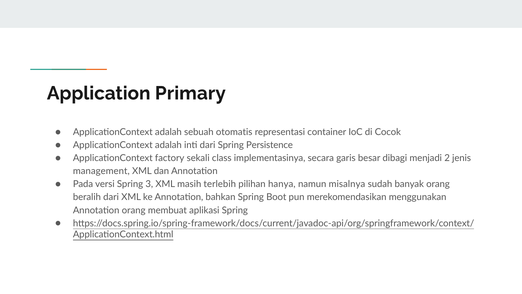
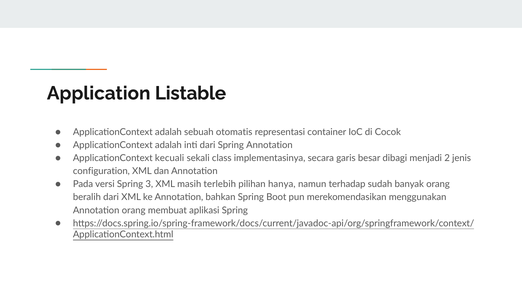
Primary: Primary -> Listable
Spring Persistence: Persistence -> Annotation
factory: factory -> kecuali
management: management -> configuration
misalnya: misalnya -> terhadap
